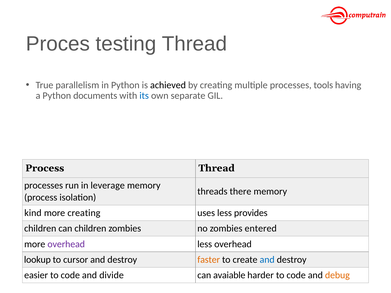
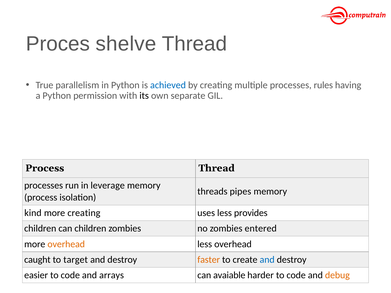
testing: testing -> shelve
achieved colour: black -> blue
tools: tools -> rules
documents: documents -> permission
its colour: blue -> black
there: there -> pipes
overhead at (66, 244) colour: purple -> orange
lookup: lookup -> caught
cursor: cursor -> target
divide: divide -> arrays
